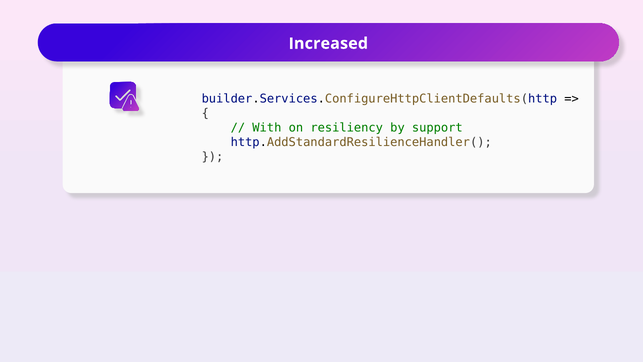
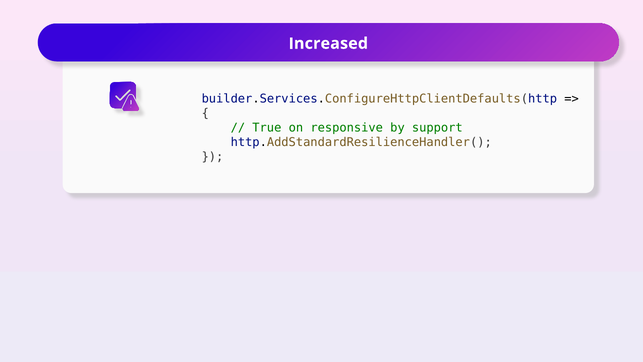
With: With -> True
resiliency: resiliency -> responsive
